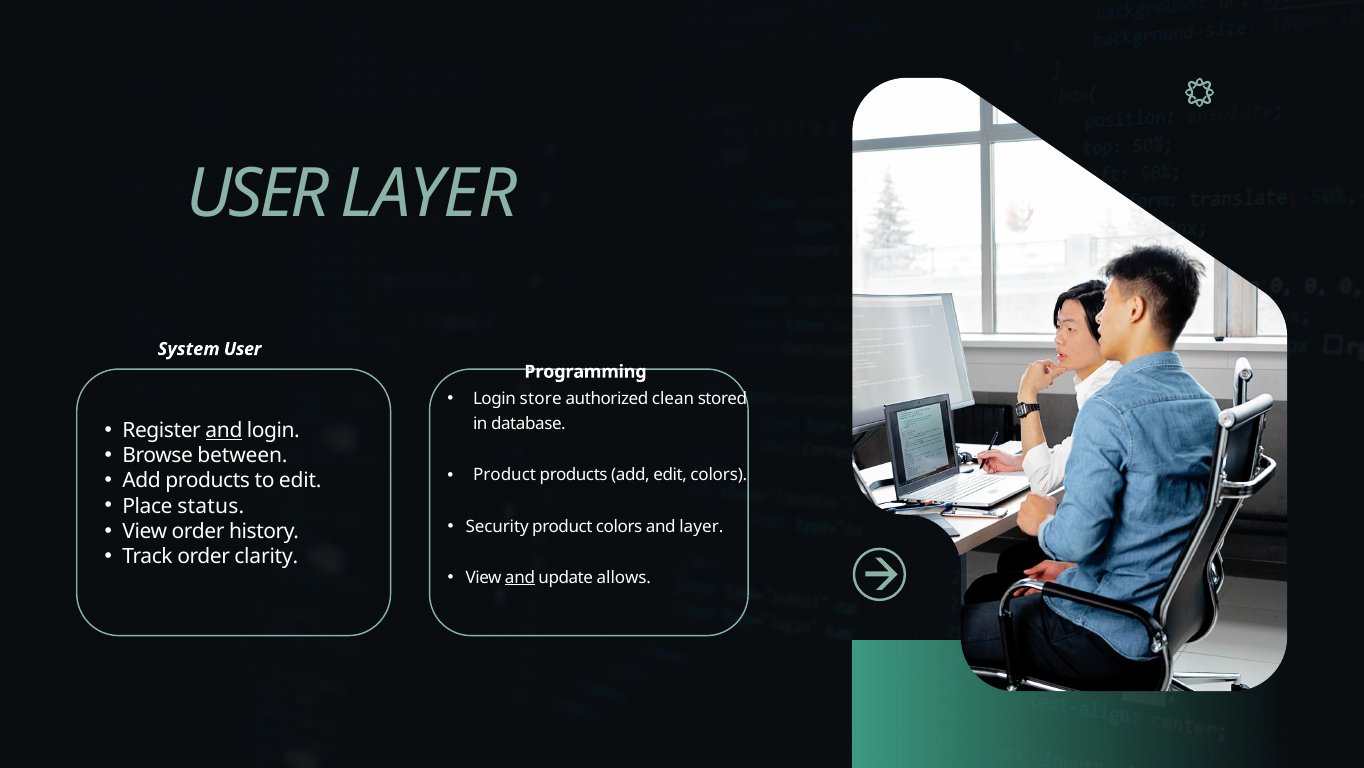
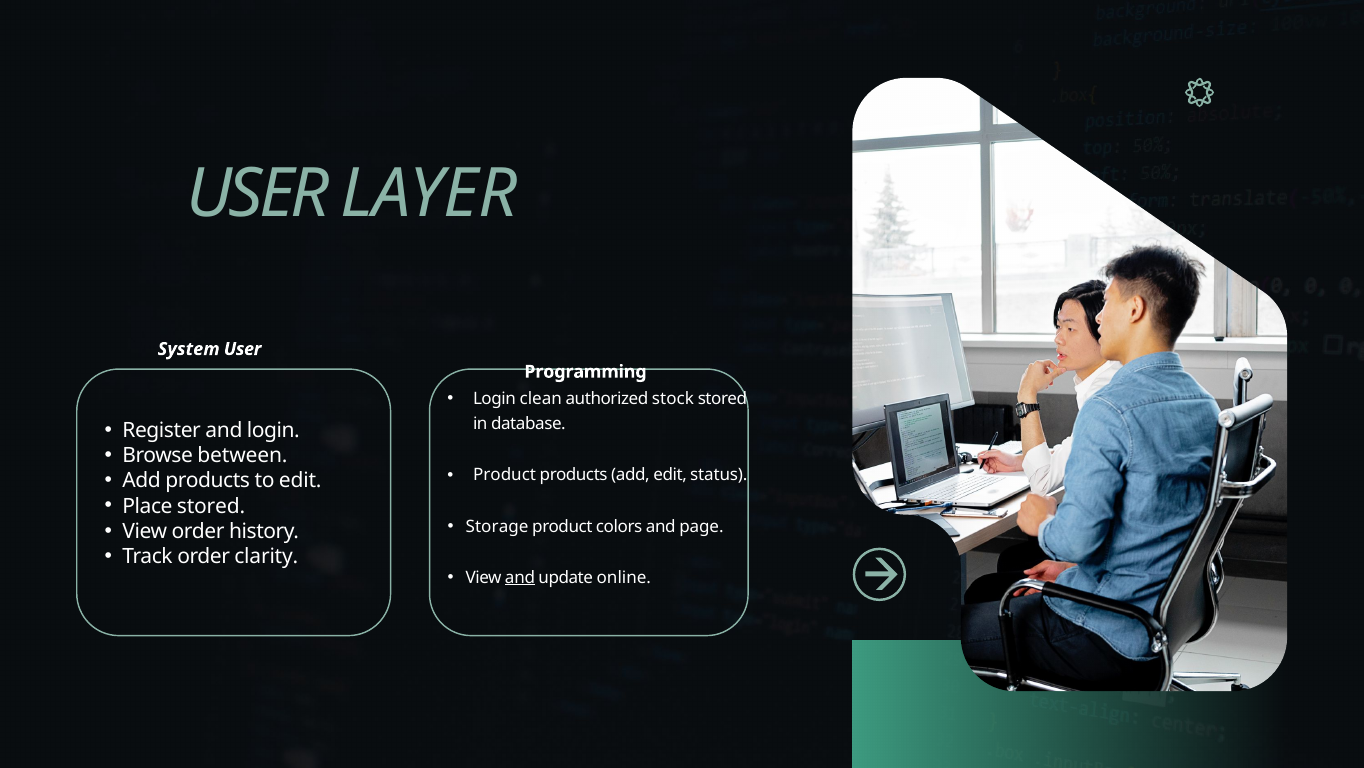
store: store -> clean
clean: clean -> stock
and at (224, 430) underline: present -> none
edit colors: colors -> status
Place status: status -> stored
Security: Security -> Storage
and layer: layer -> page
allows: allows -> online
